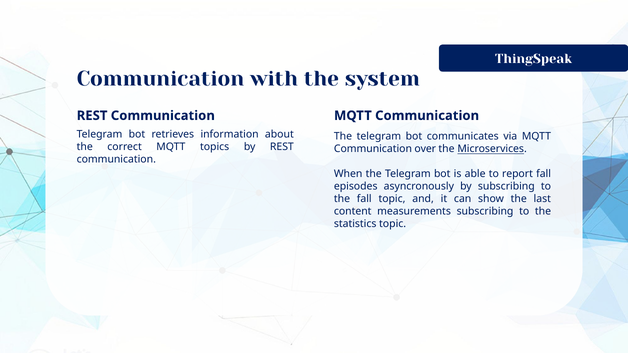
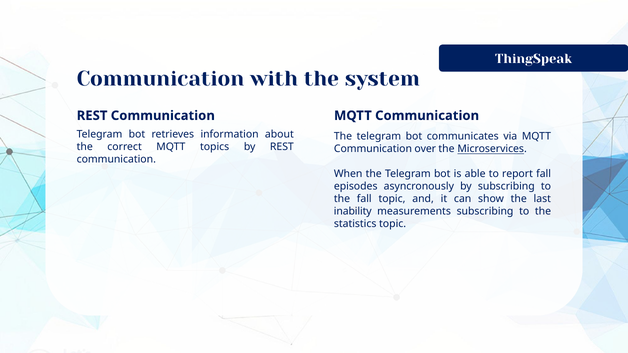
content: content -> inability
